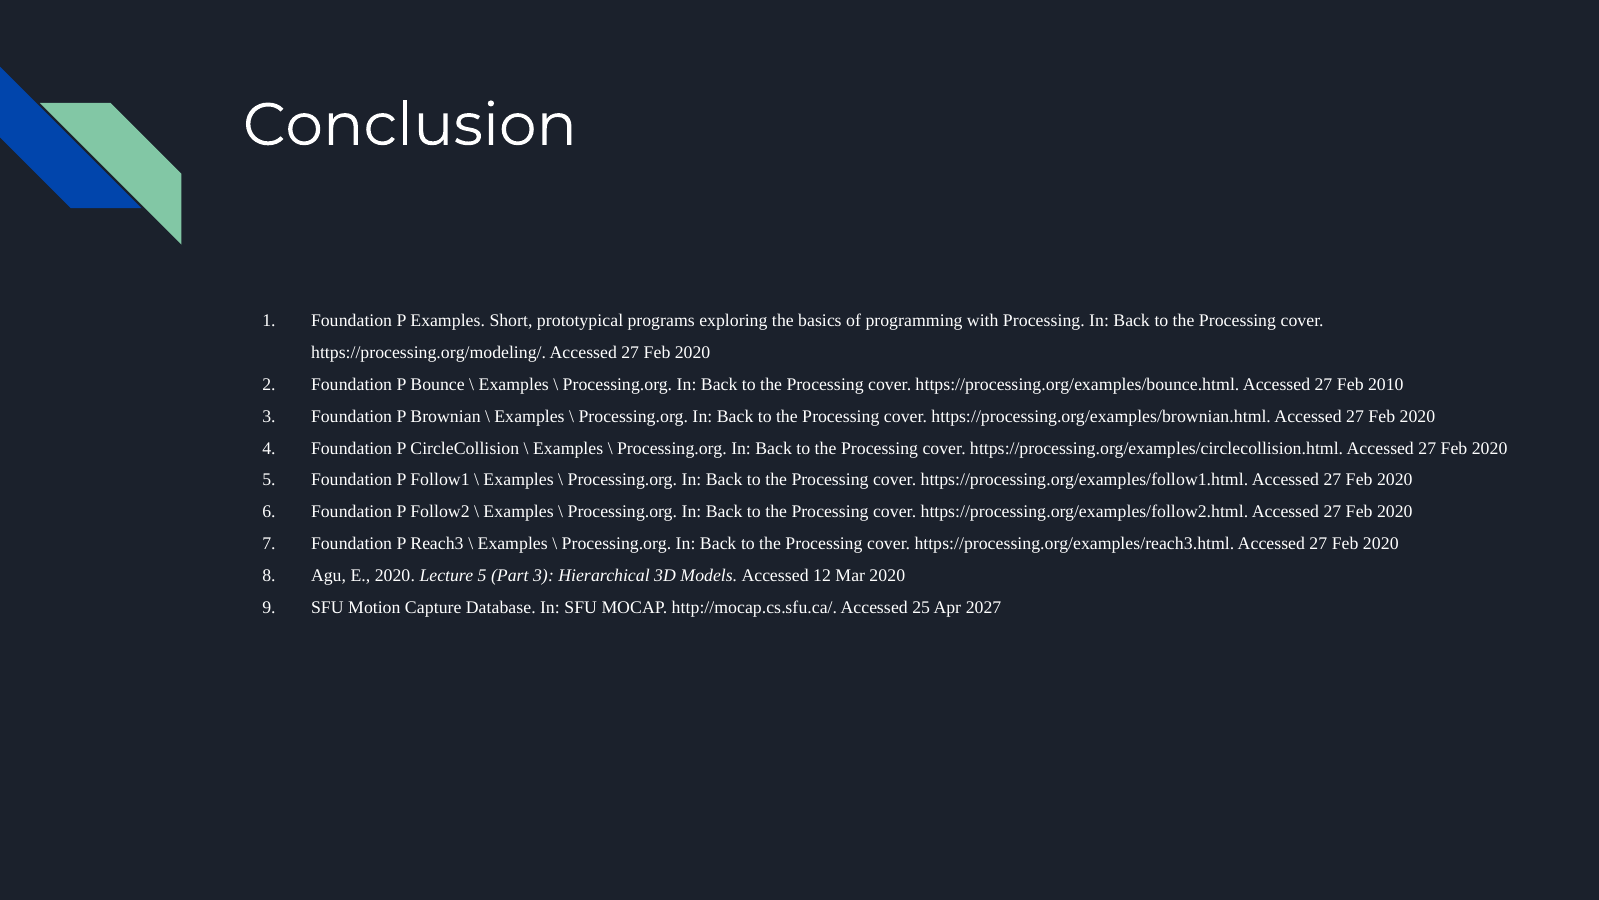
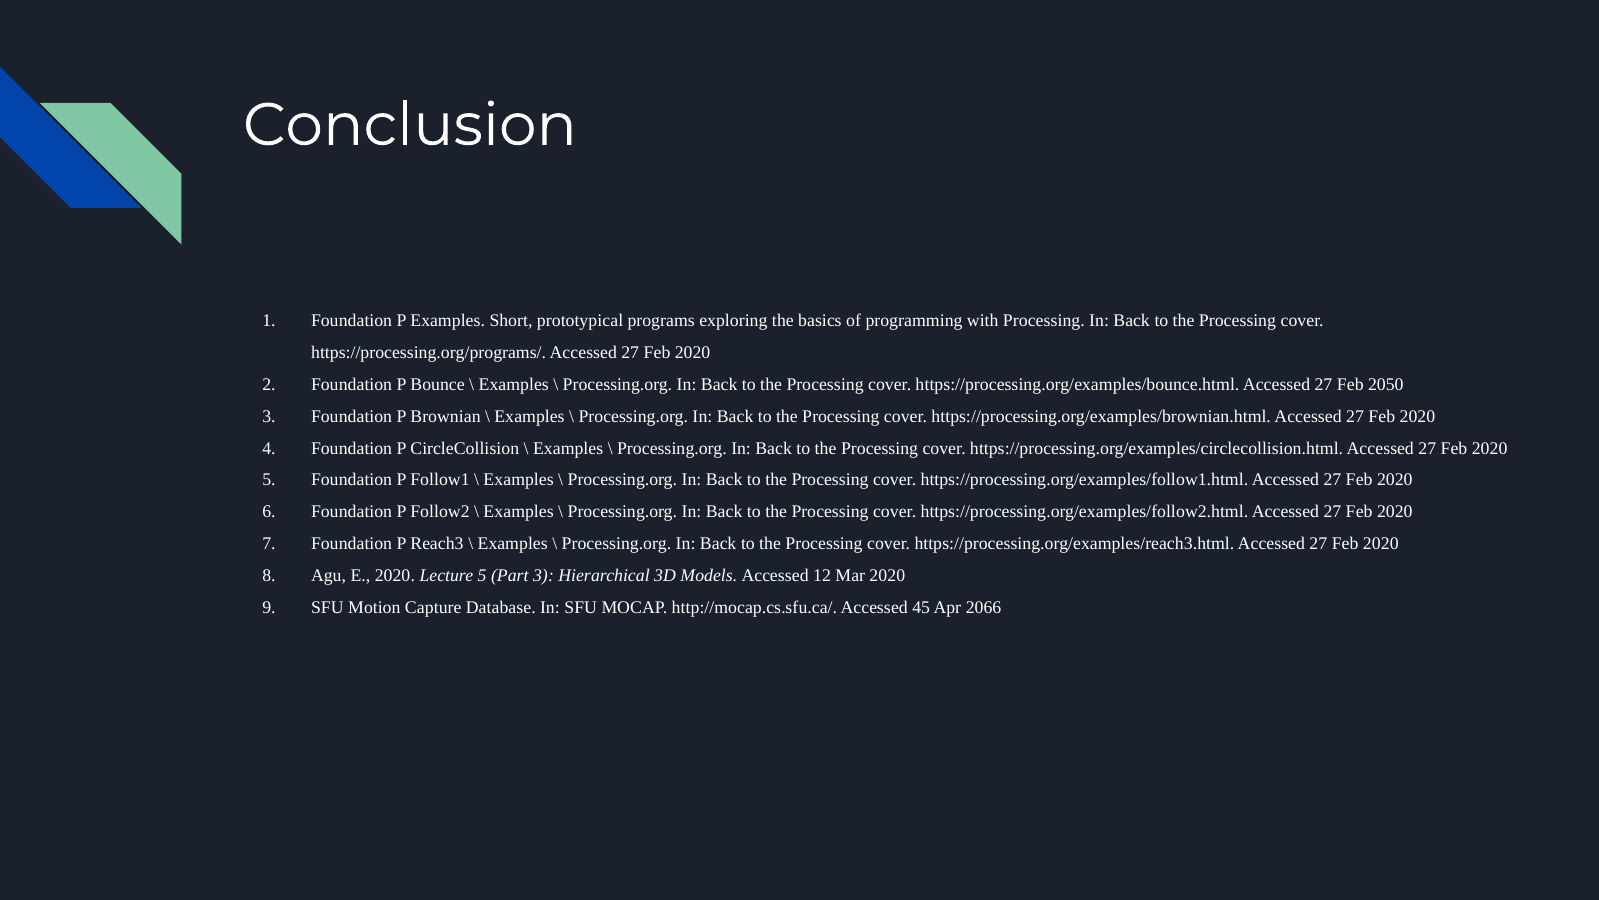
https://processing.org/modeling/: https://processing.org/modeling/ -> https://processing.org/programs/
2010: 2010 -> 2050
25: 25 -> 45
2027: 2027 -> 2066
